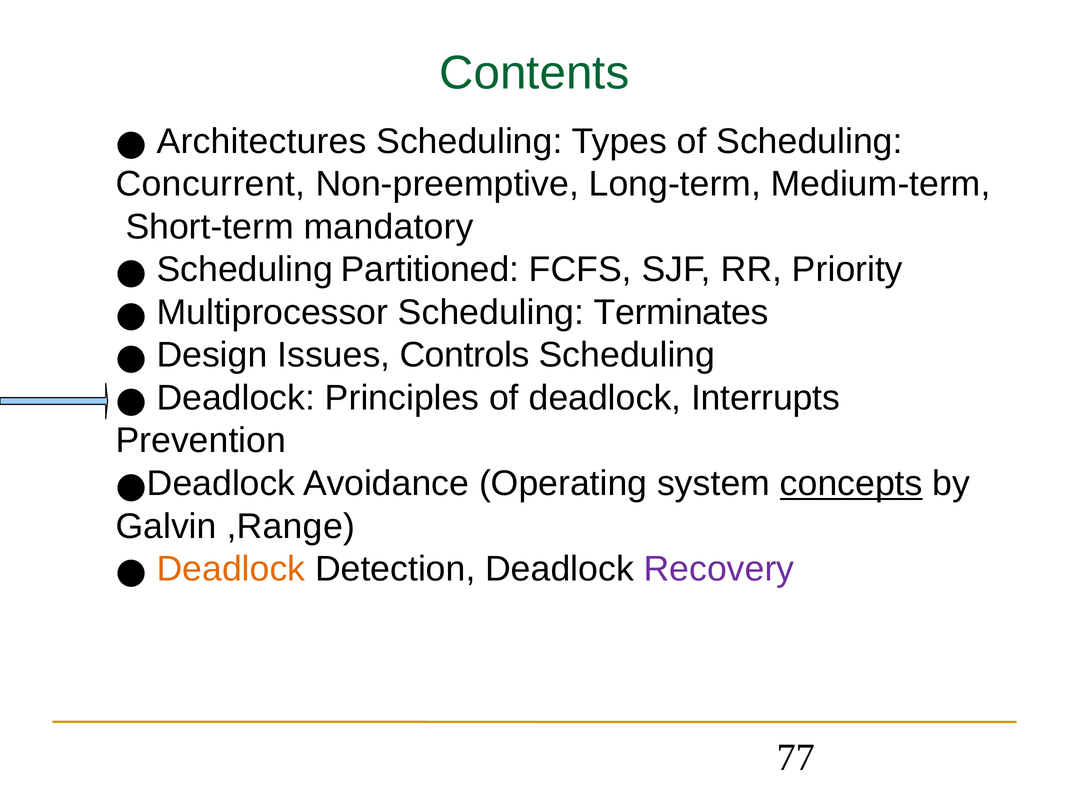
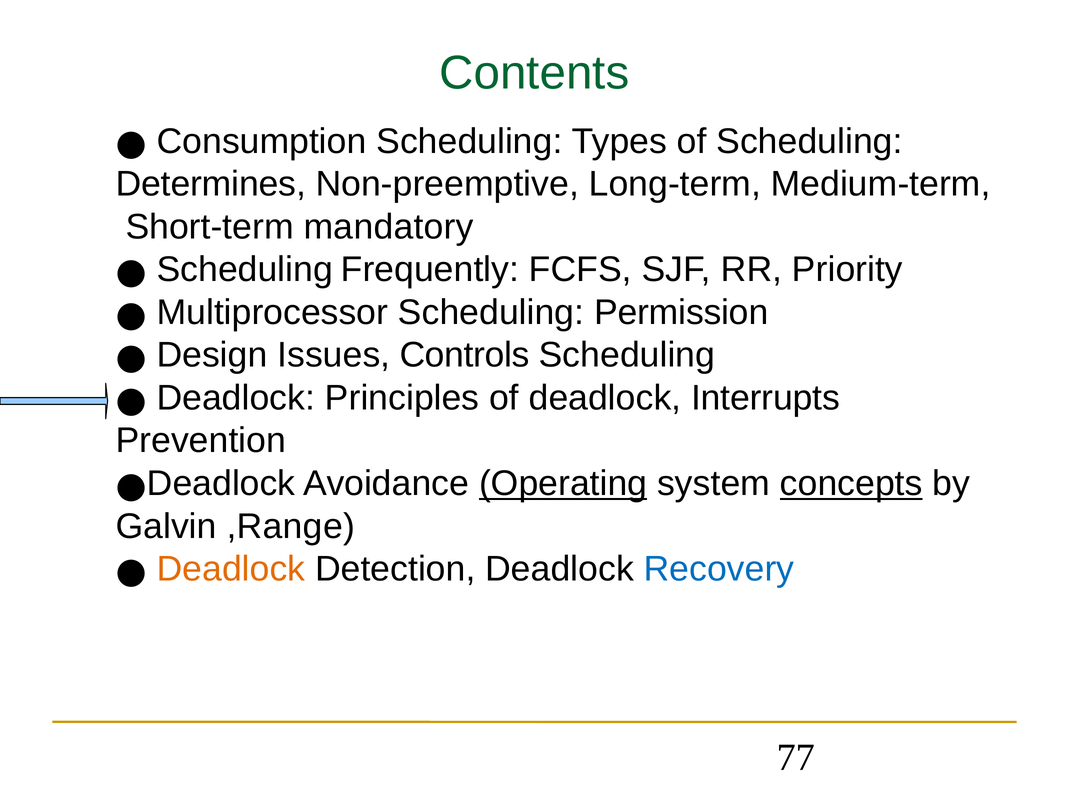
Architectures: Architectures -> Consumption
Concurrent: Concurrent -> Determines
Partitioned: Partitioned -> Frequently
Terminates: Terminates -> Permission
Operating underline: none -> present
Recovery colour: purple -> blue
